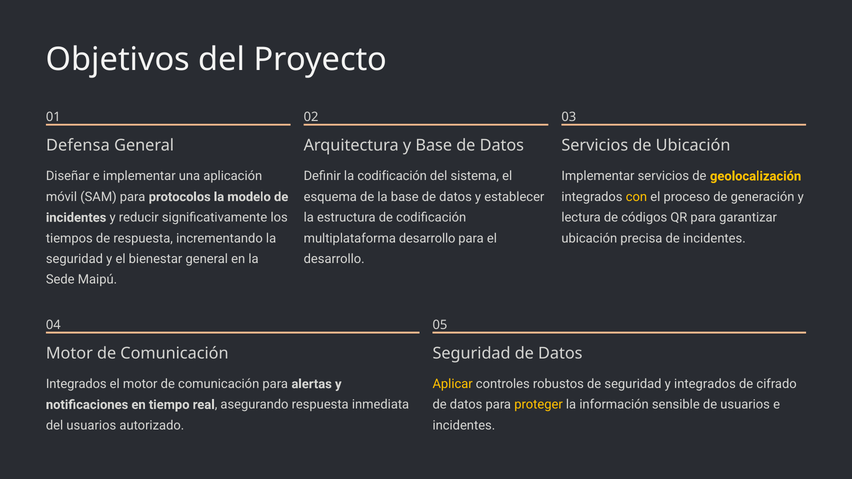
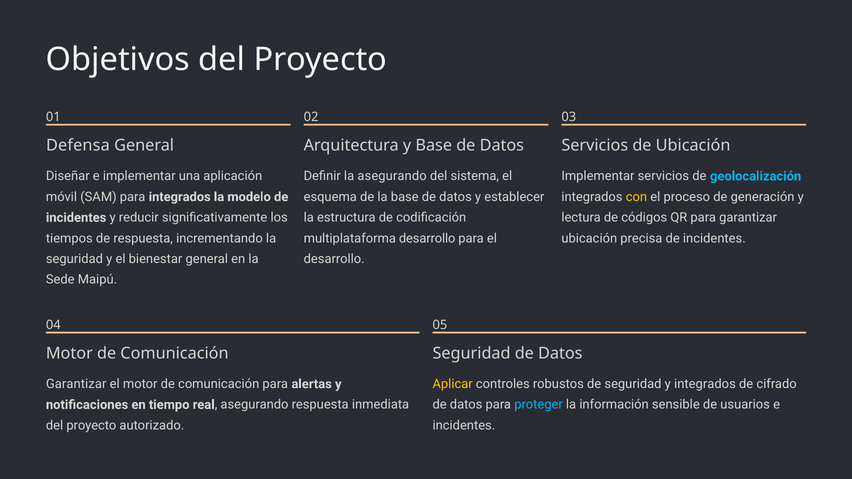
la codificación: codificación -> asegurando
geolocalización colour: yellow -> light blue
para protocolos: protocolos -> integrados
Integrados at (76, 384): Integrados -> Garantizar
proteger colour: yellow -> light blue
usuarios at (91, 426): usuarios -> proyecto
